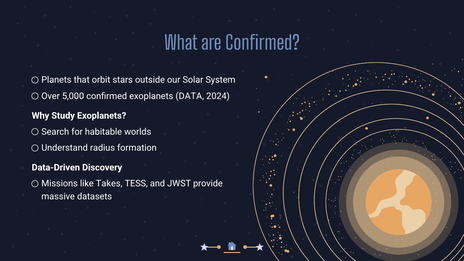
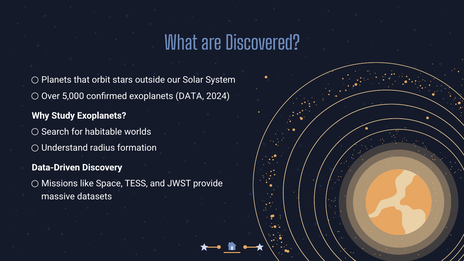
are Confirmed: Confirmed -> Discovered
Takes: Takes -> Space
